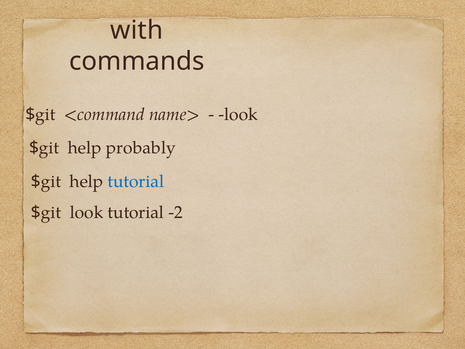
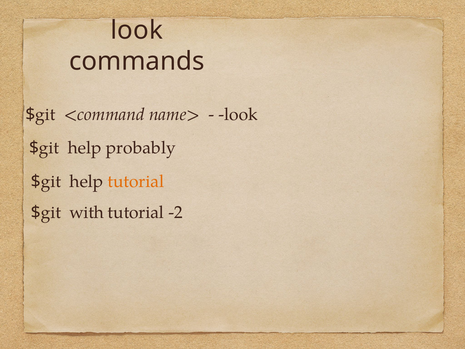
with at (137, 30): with -> look
tutorial at (136, 181) colour: blue -> orange
$git look: look -> with
